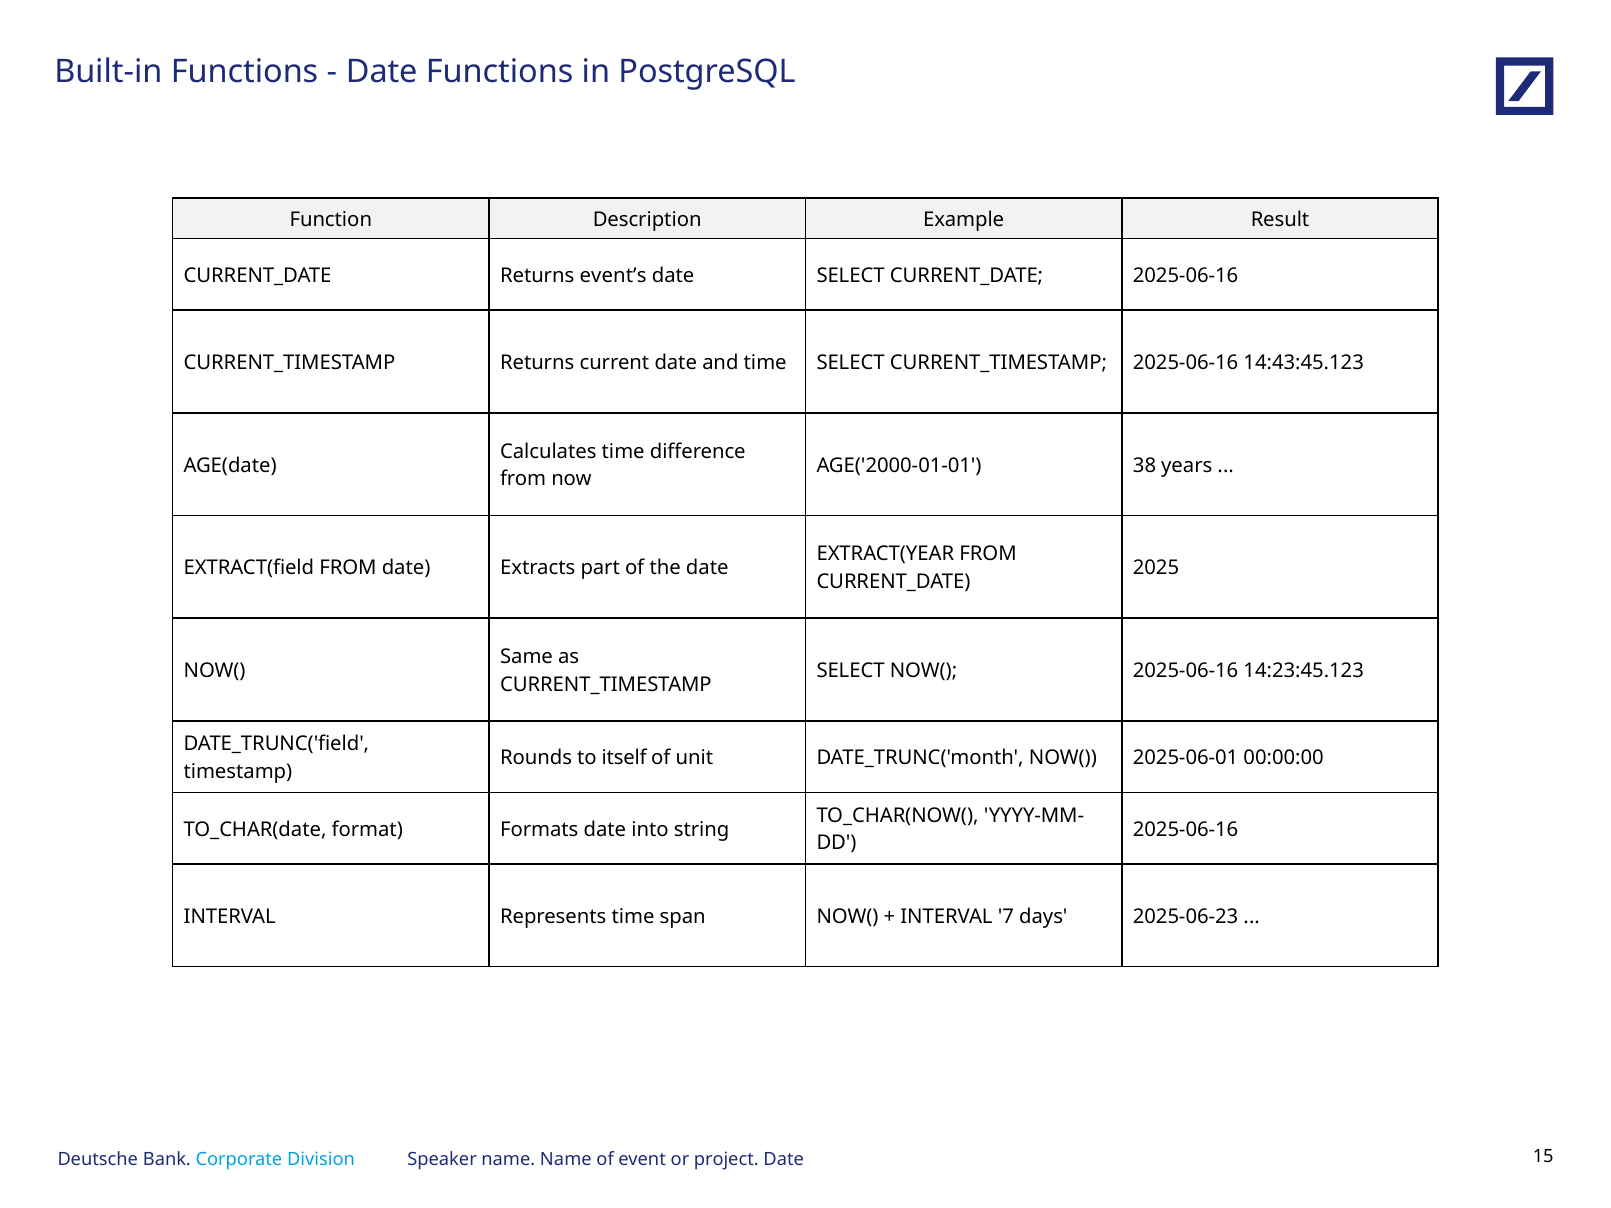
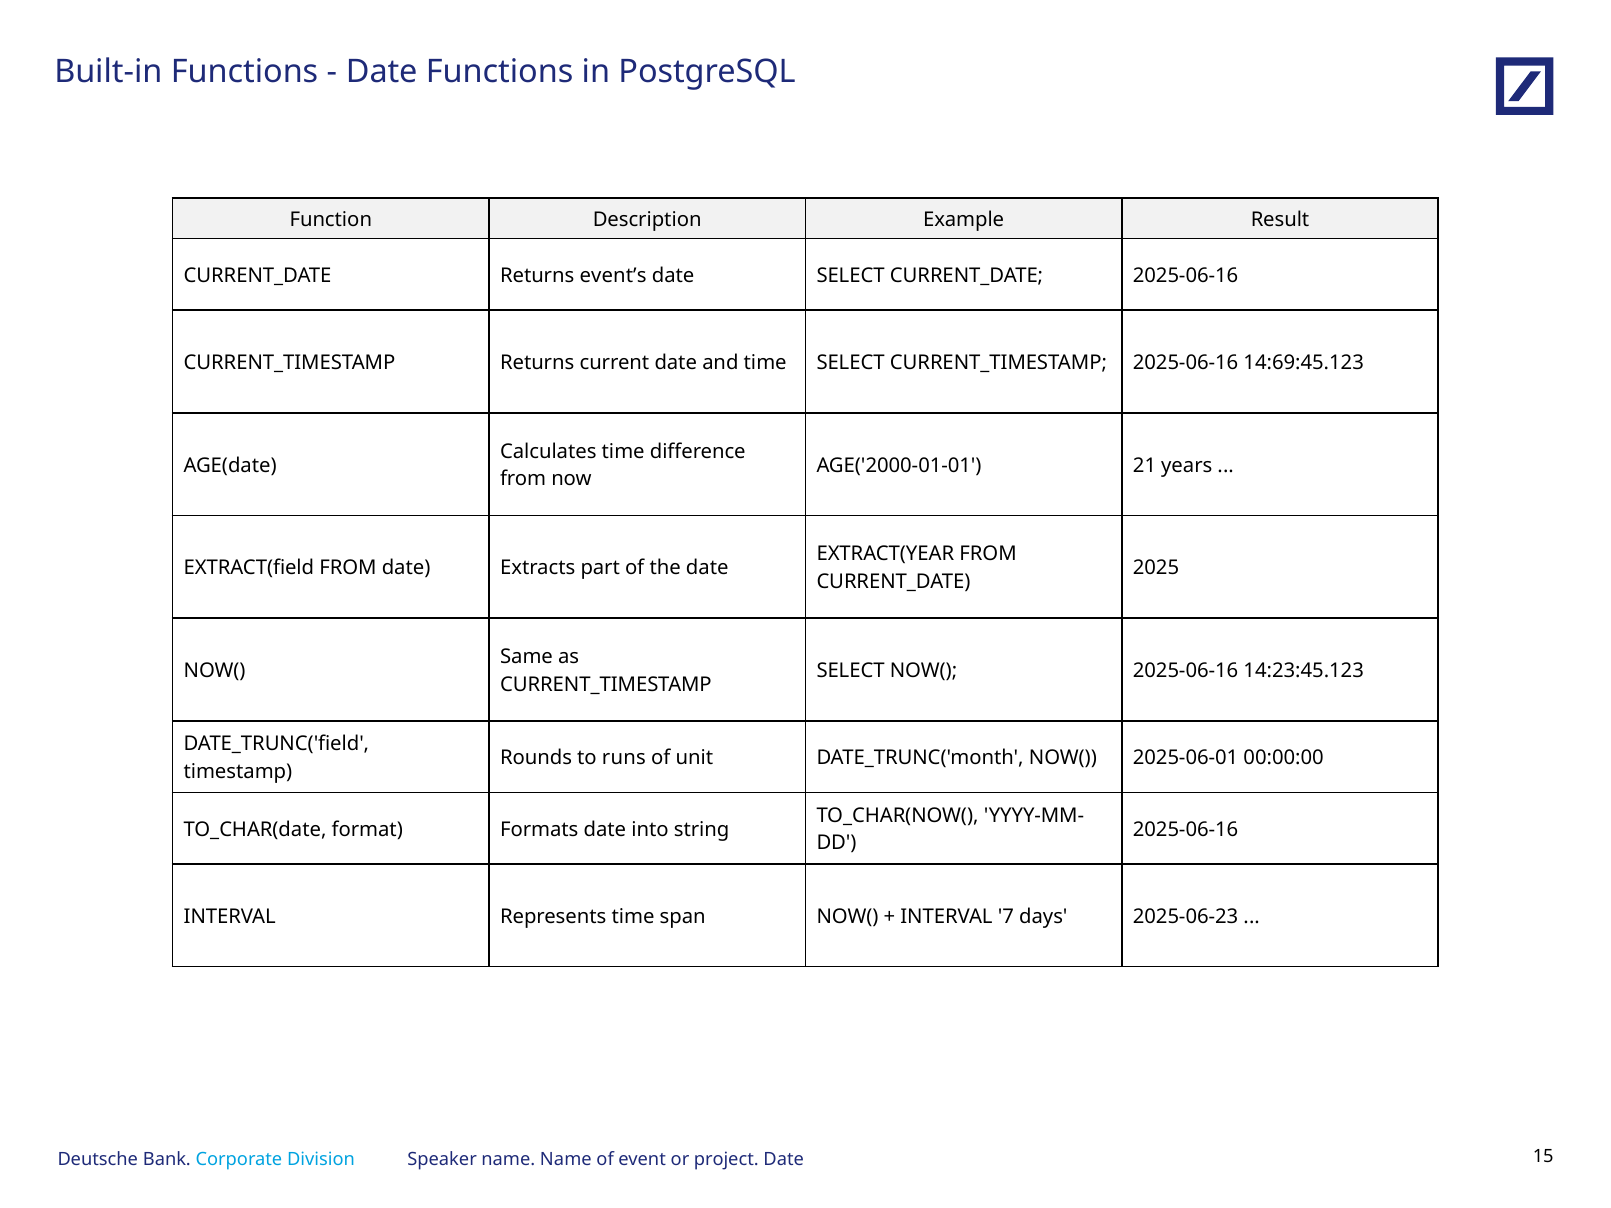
14:43:45.123: 14:43:45.123 -> 14:69:45.123
38: 38 -> 21
itself: itself -> runs
